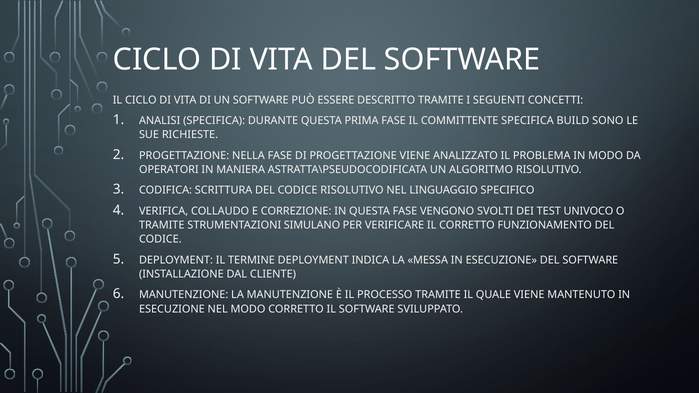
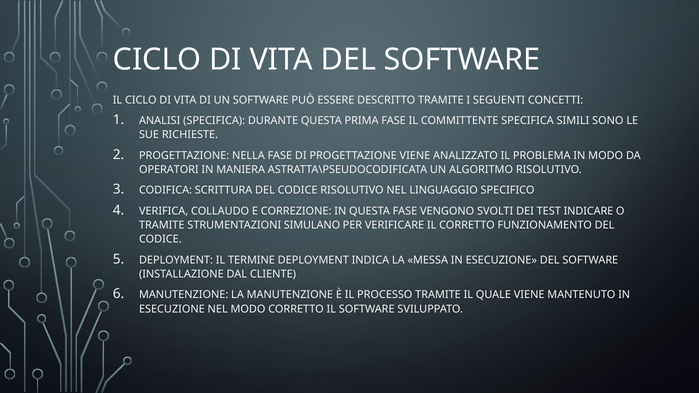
BUILD: BUILD -> SIMILI
UNIVOCO: UNIVOCO -> INDICARE
